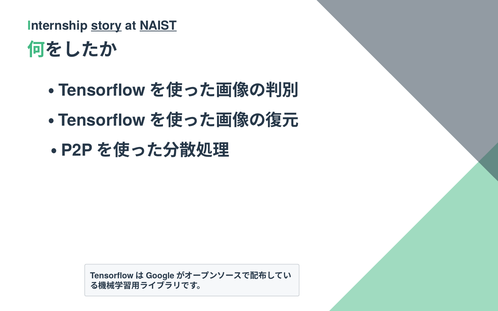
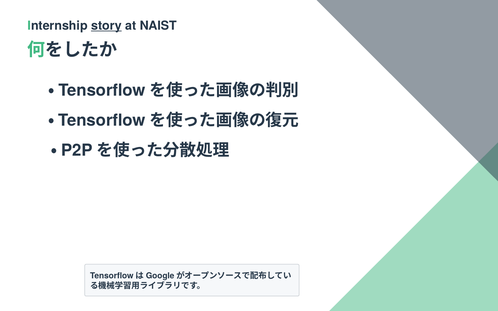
NAIST underline: present -> none
